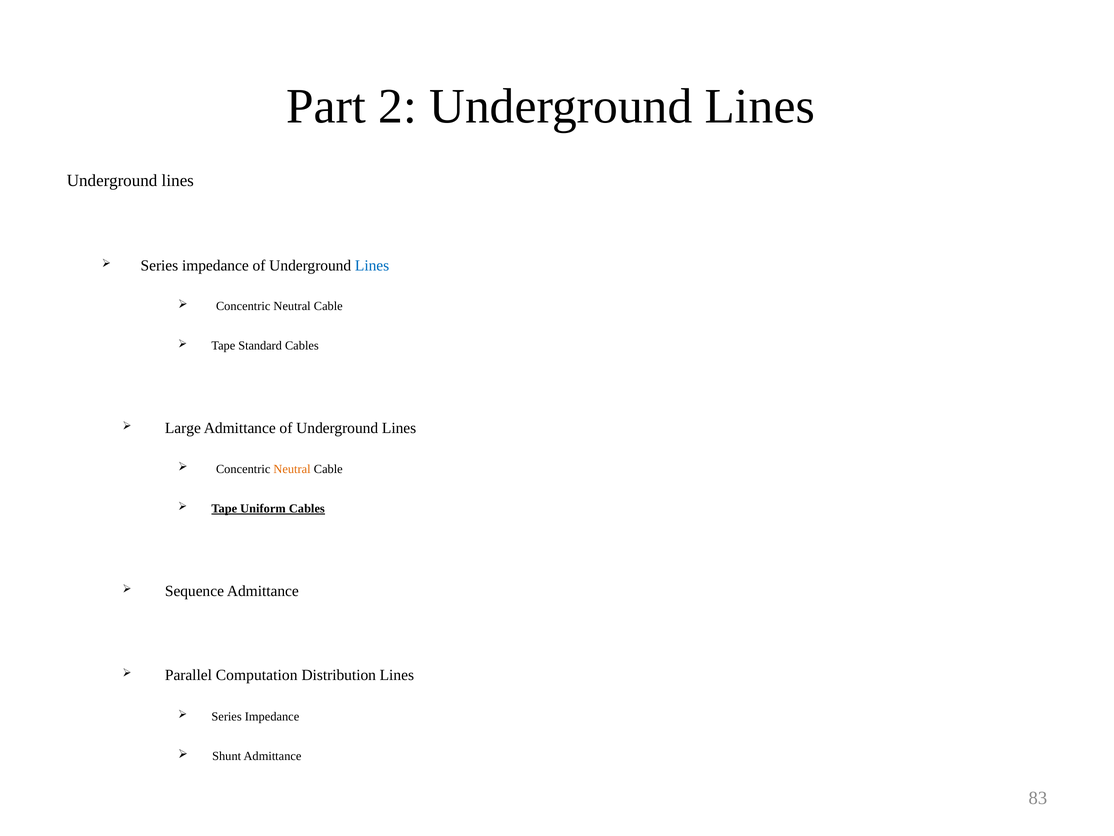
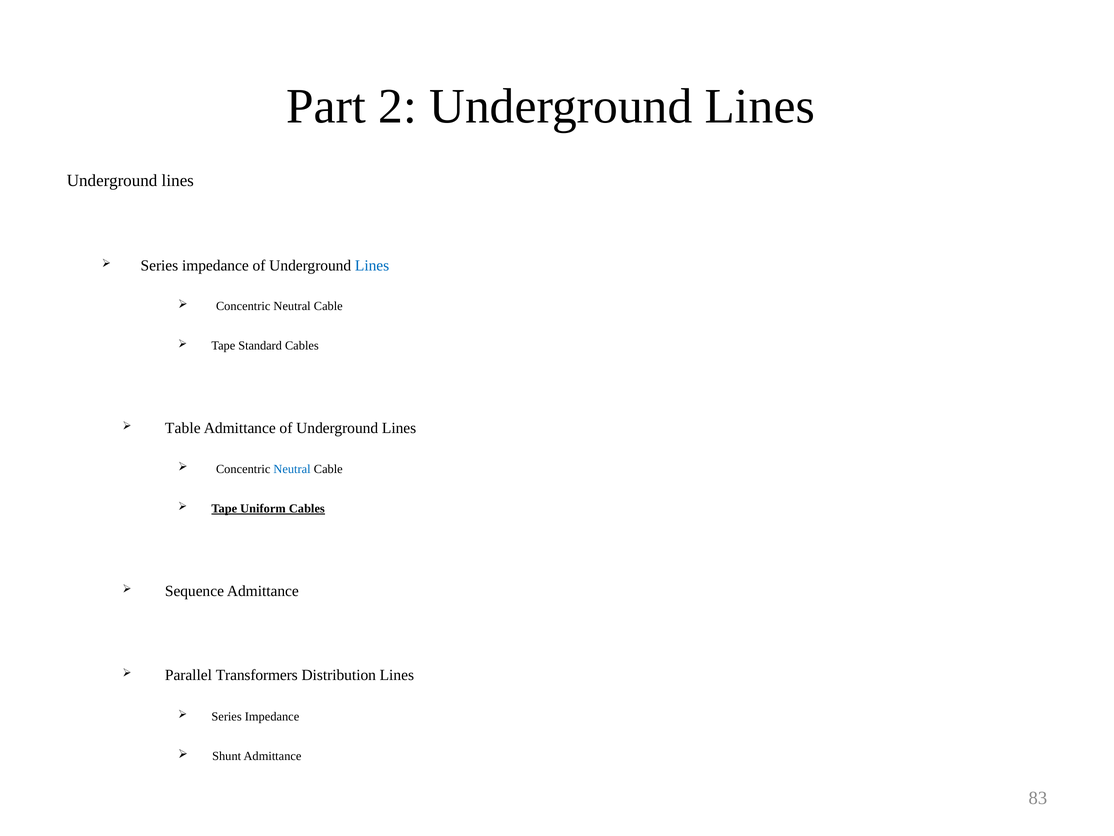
Large: Large -> Table
Neutral at (292, 469) colour: orange -> blue
Computation: Computation -> Transformers
